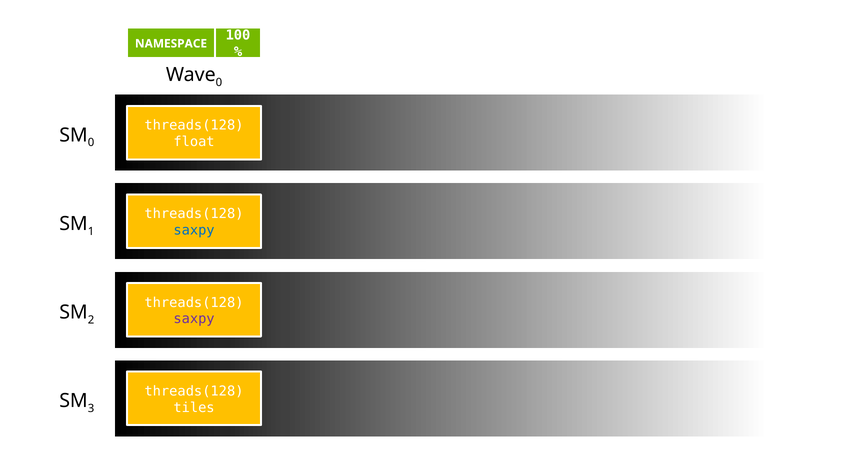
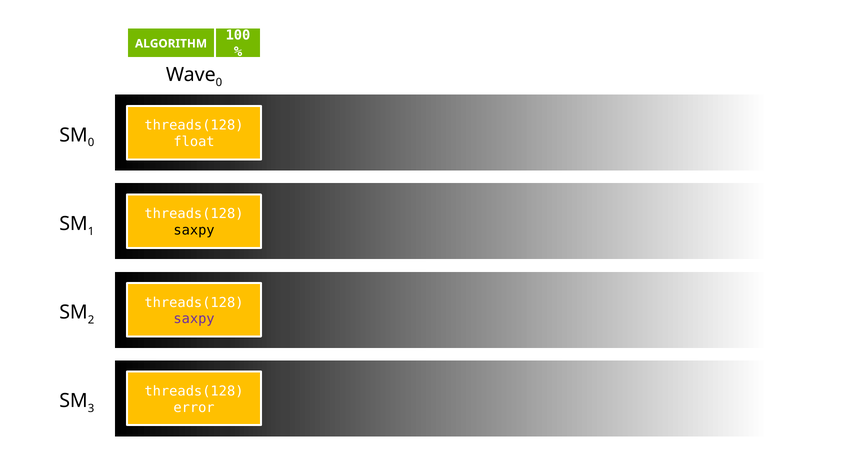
NAMESPACE: NAMESPACE -> ALGORITHM
saxpy at (194, 231) colour: blue -> black
tiles: tiles -> error
